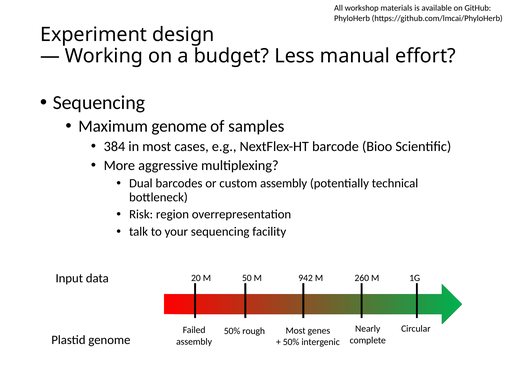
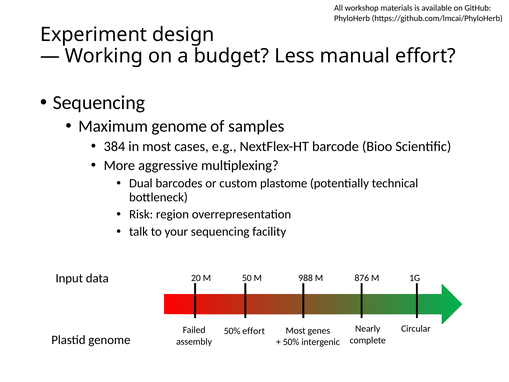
custom assembly: assembly -> plastome
942: 942 -> 988
260: 260 -> 876
50% rough: rough -> effort
